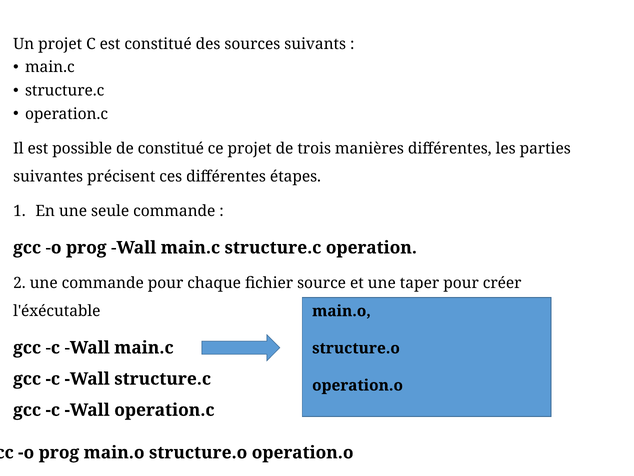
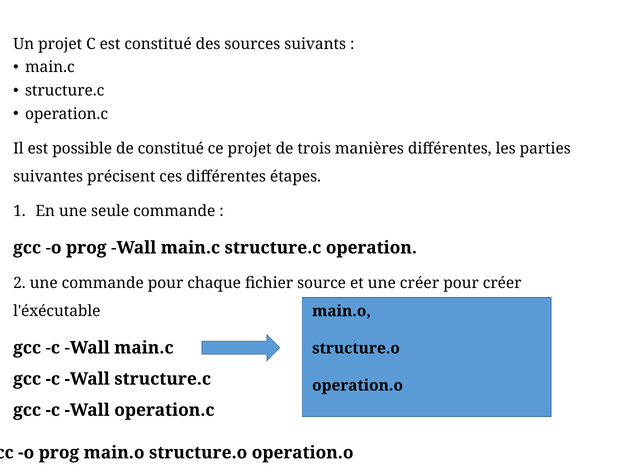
une taper: taper -> créer
